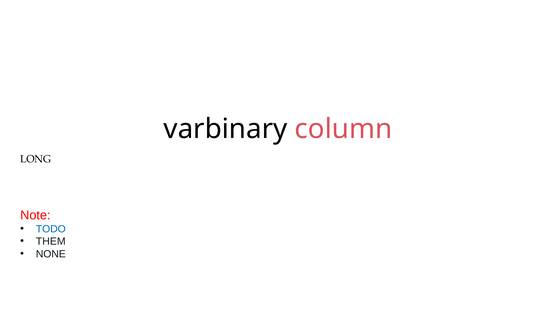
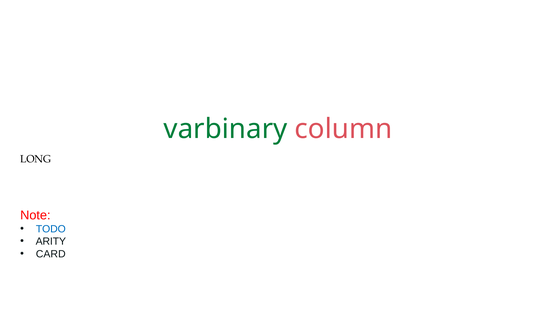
varbinary colour: black -> green
THEM: THEM -> ARITY
NONE: NONE -> CARD
